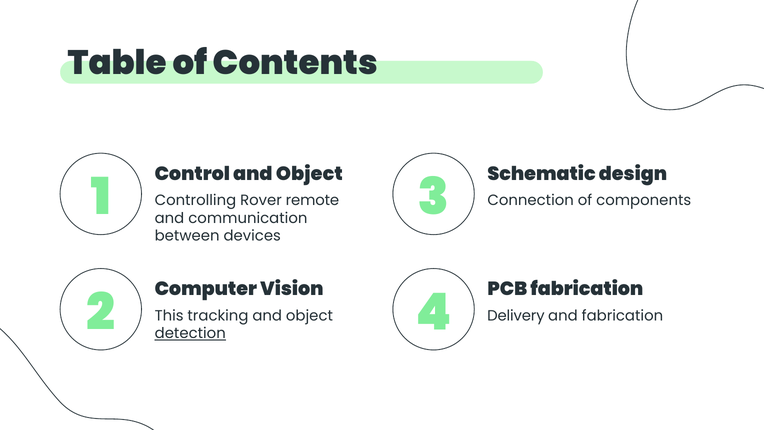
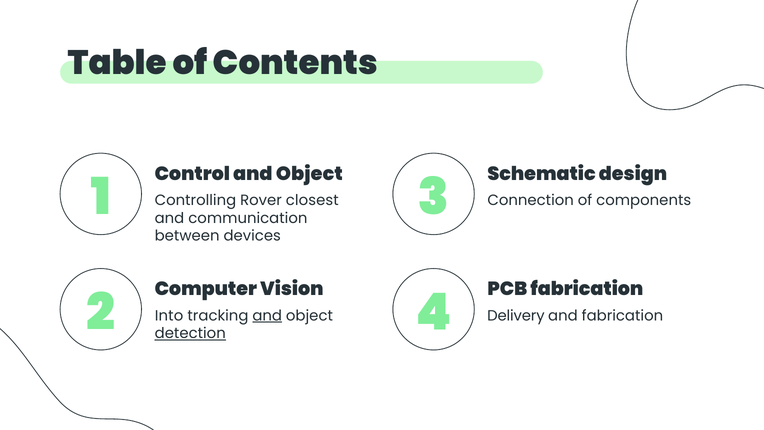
remote: remote -> closest
This: This -> Into
and at (267, 315) underline: none -> present
